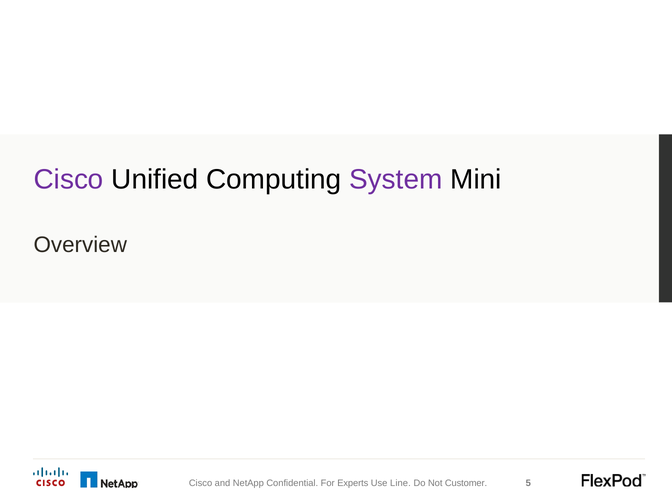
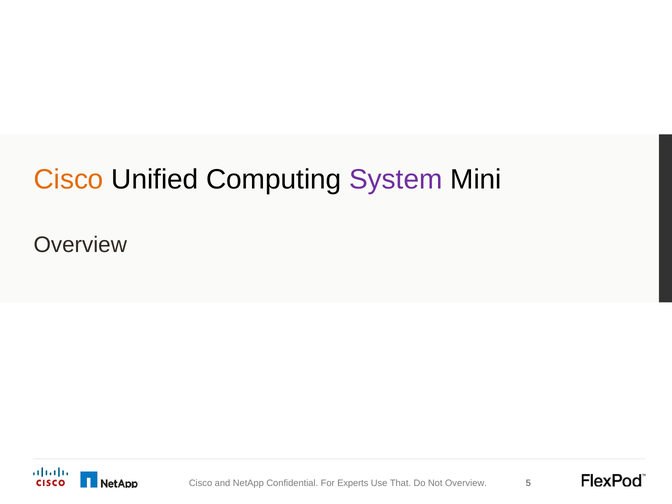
Cisco at (69, 179) colour: purple -> orange
Line: Line -> That
Not Customer: Customer -> Overview
